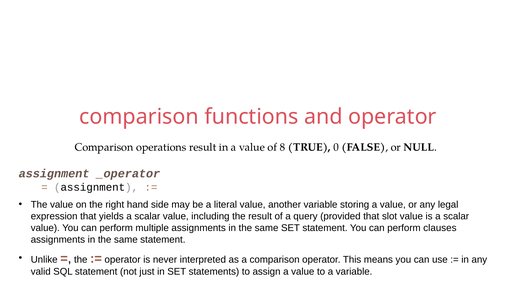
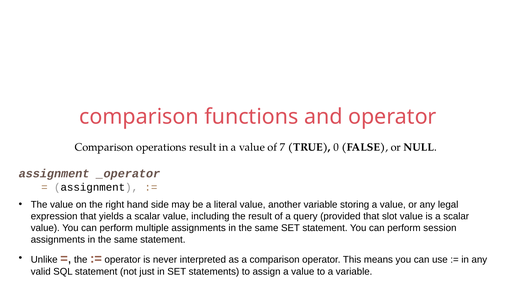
8: 8 -> 7
clauses: clauses -> session
